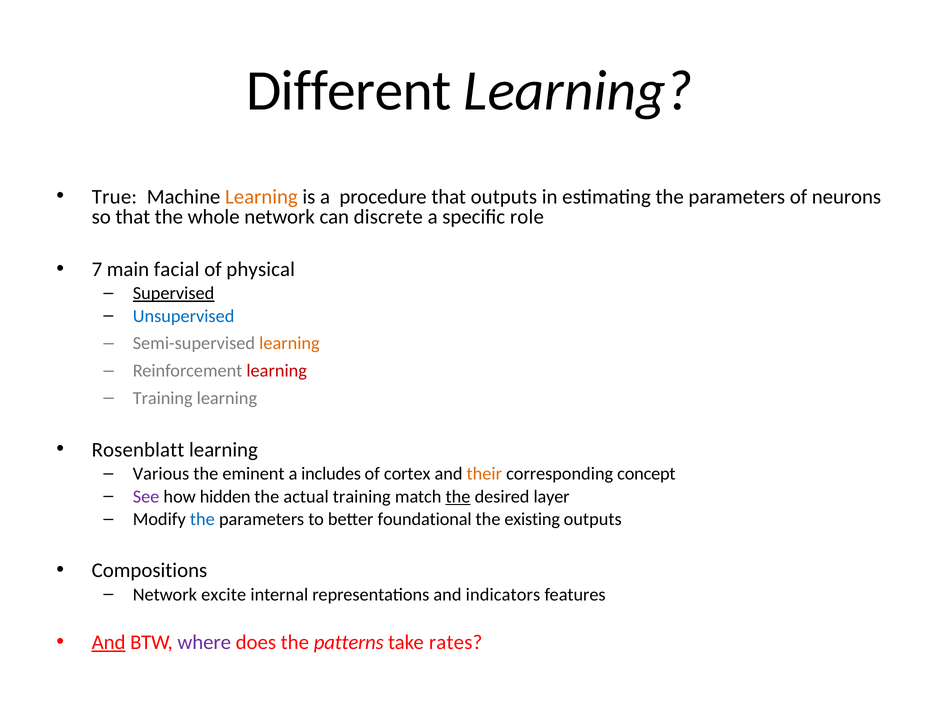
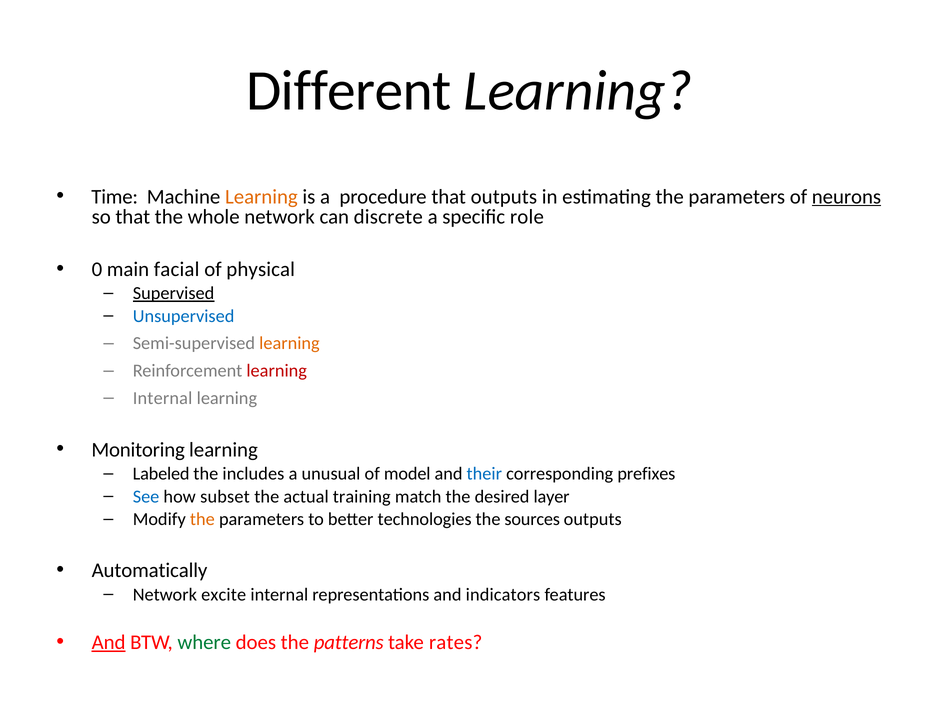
True: True -> Time
neurons underline: none -> present
7: 7 -> 0
Training at (163, 398): Training -> Internal
Rosenblatt: Rosenblatt -> Monitoring
Various: Various -> Labeled
eminent: eminent -> includes
includes: includes -> unusual
cortex: cortex -> model
their colour: orange -> blue
concept: concept -> prefixes
See colour: purple -> blue
hidden: hidden -> subset
the at (458, 497) underline: present -> none
the at (202, 519) colour: blue -> orange
foundational: foundational -> technologies
existing: existing -> sources
Compositions: Compositions -> Automatically
where colour: purple -> green
